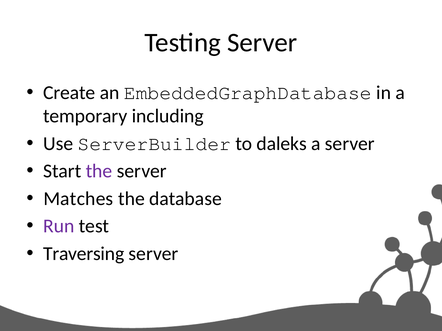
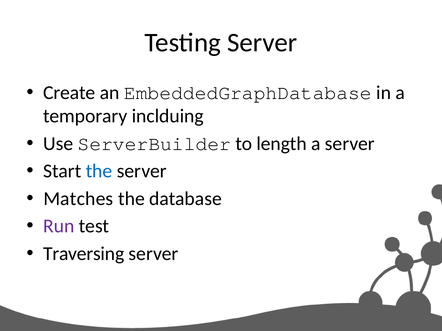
including: including -> inclduing
daleks: daleks -> length
the at (99, 171) colour: purple -> blue
